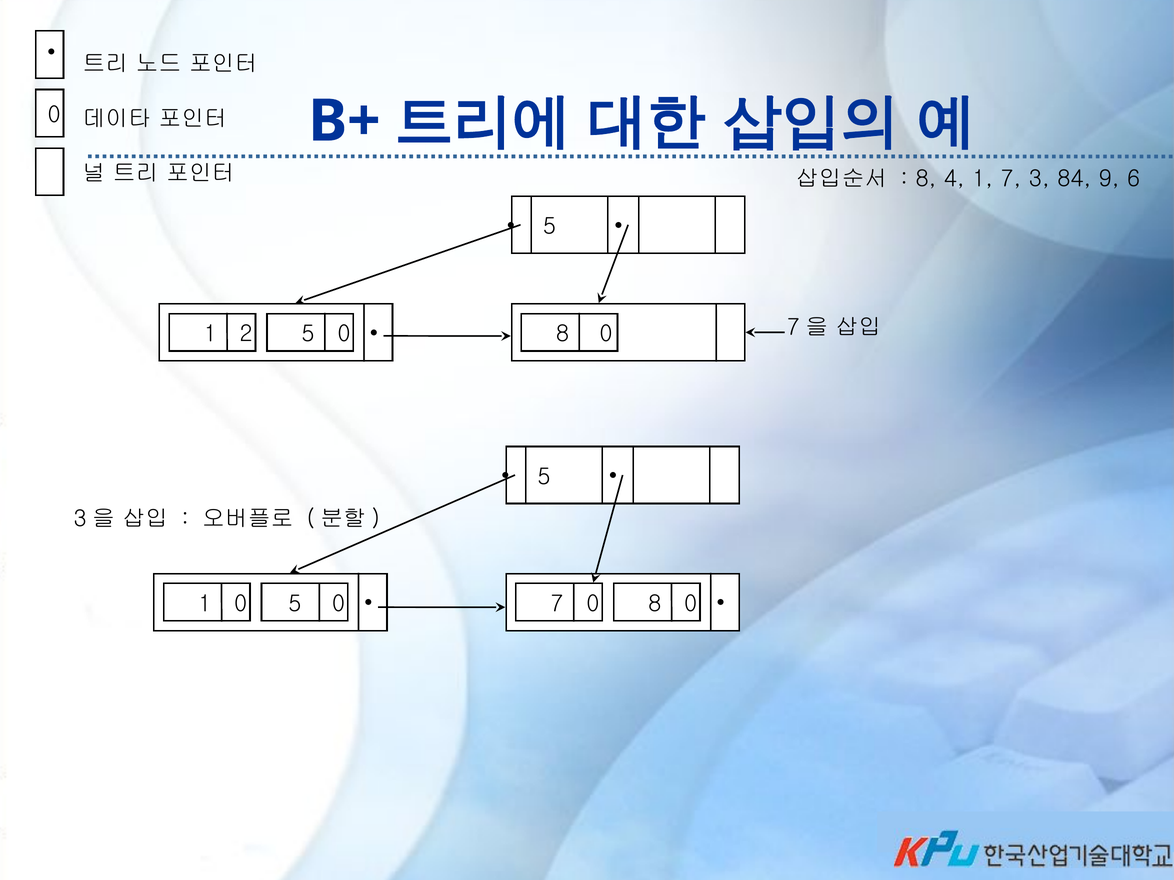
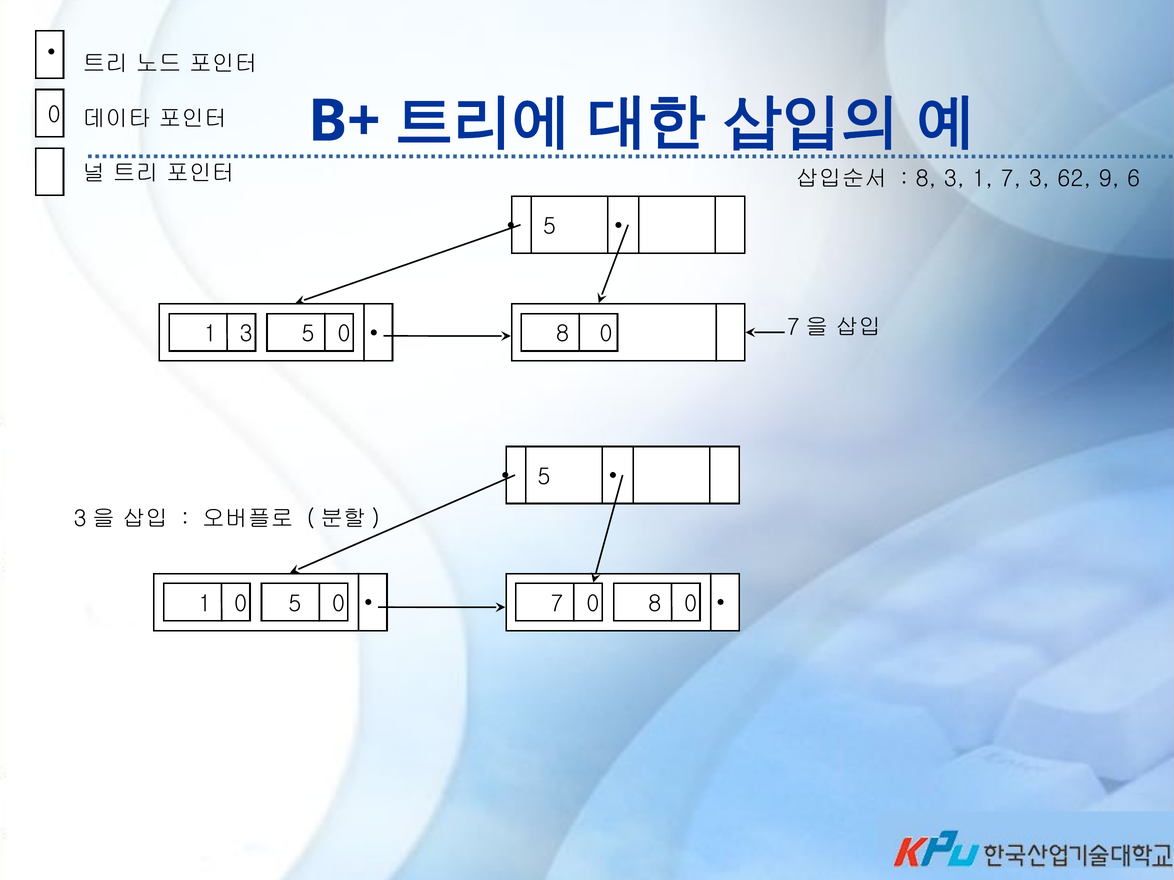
8 4: 4 -> 3
84: 84 -> 62
1 2: 2 -> 3
